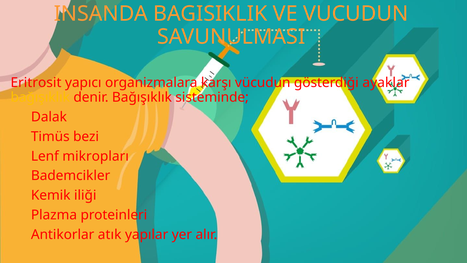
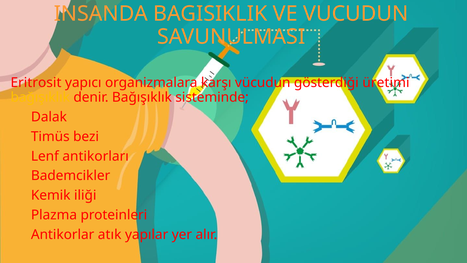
ayaklar: ayaklar -> üretimi
mikropları: mikropları -> antikorları
